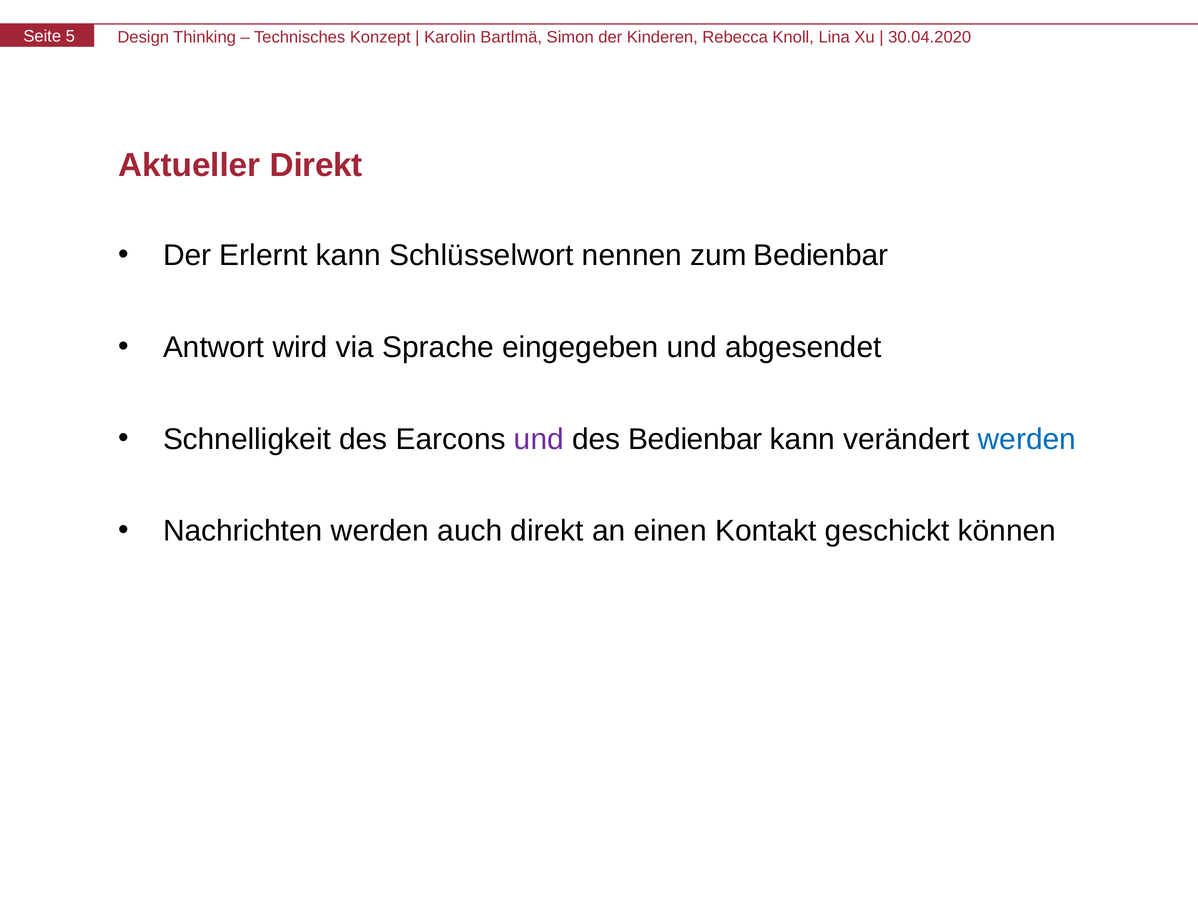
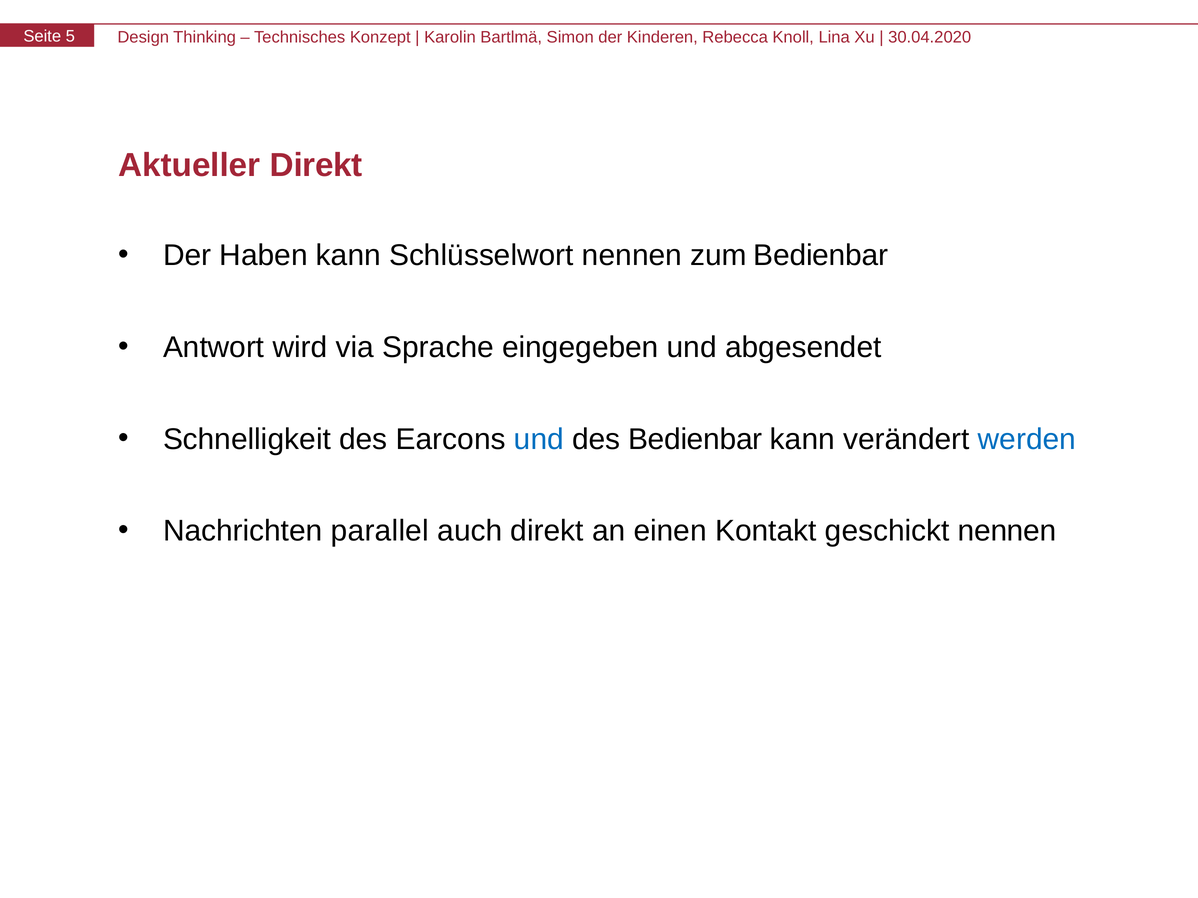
Erlernt: Erlernt -> Haben
und at (539, 439) colour: purple -> blue
Nachrichten werden: werden -> parallel
geschickt können: können -> nennen
